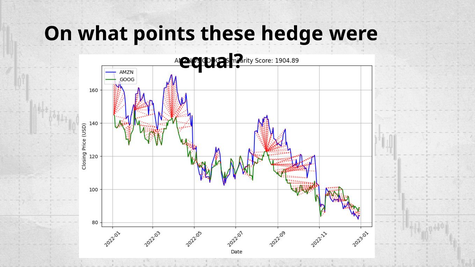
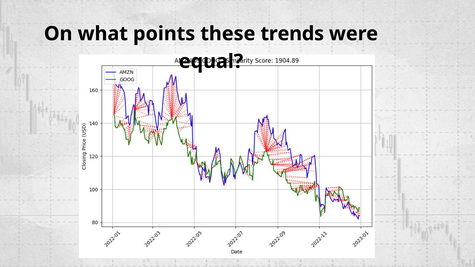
hedge: hedge -> trends
